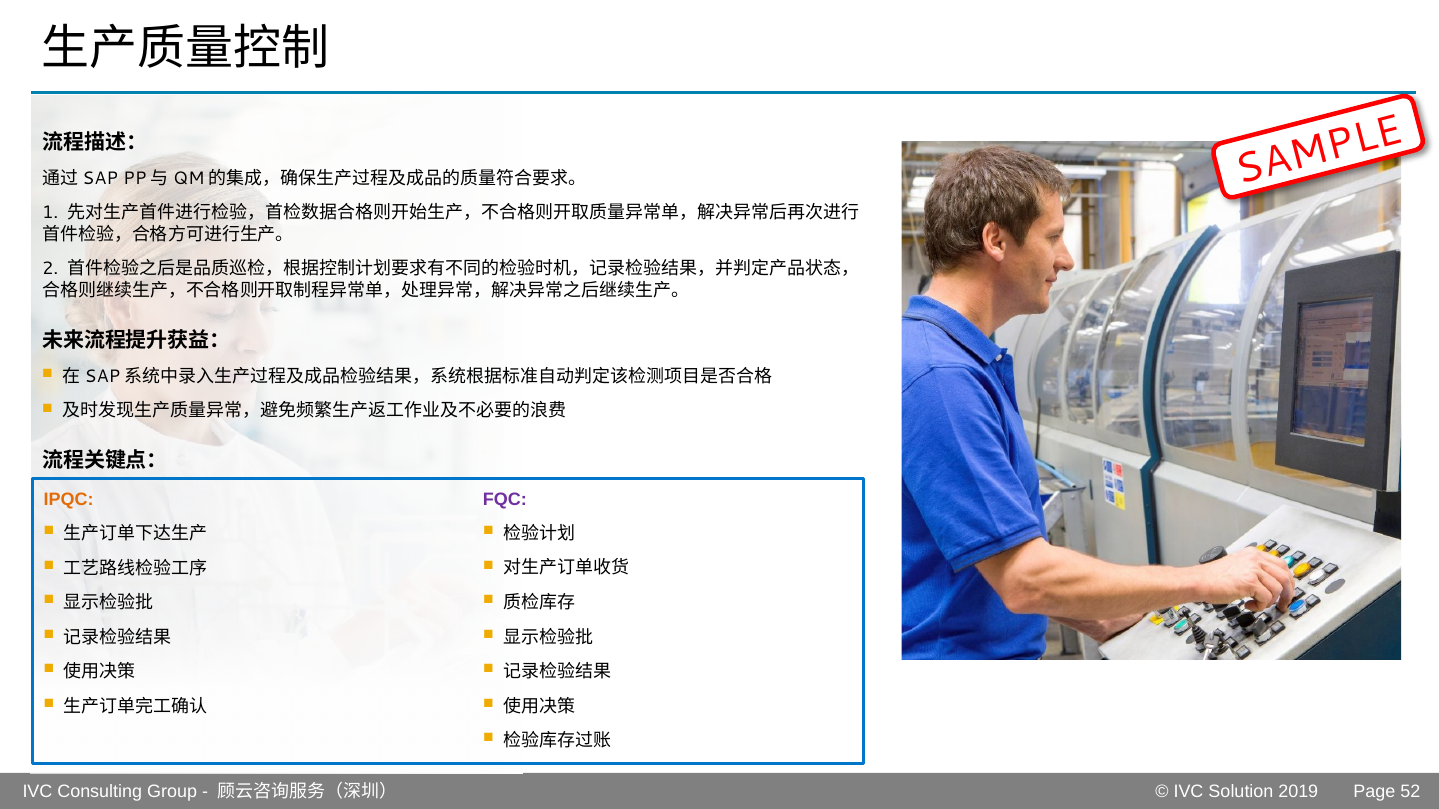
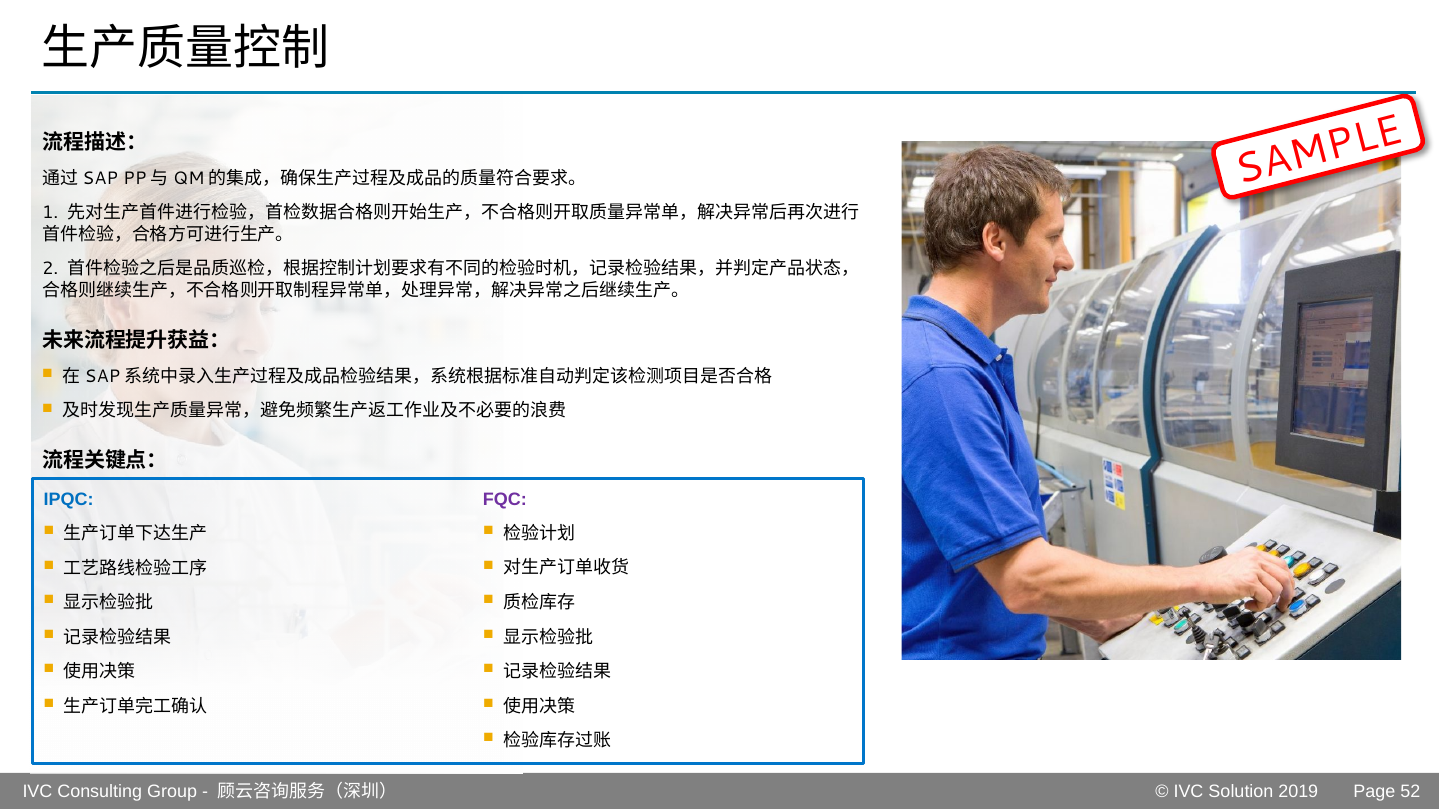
IPQC colour: orange -> blue
